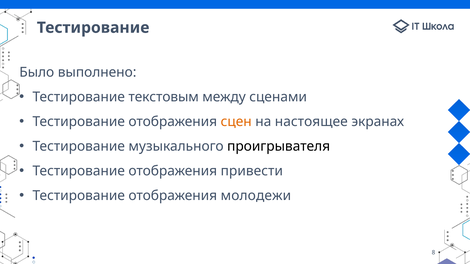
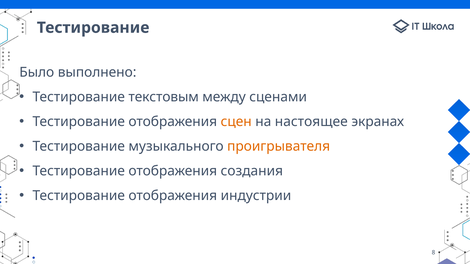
проигрывателя colour: black -> orange
привести: привести -> создания
молодежи: молодежи -> индустрии
